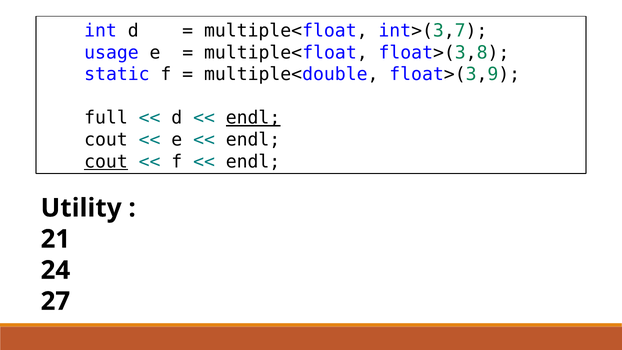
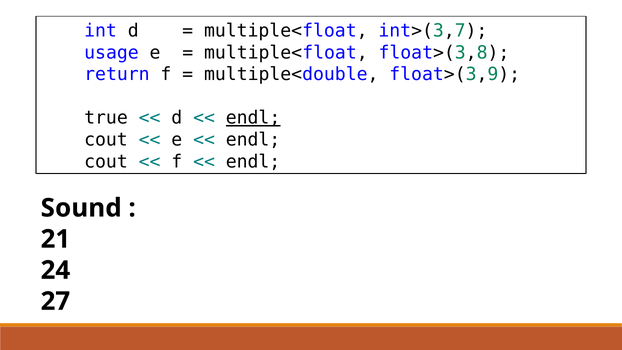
static: static -> return
full: full -> true
cout at (106, 161) underline: present -> none
Utility: Utility -> Sound
